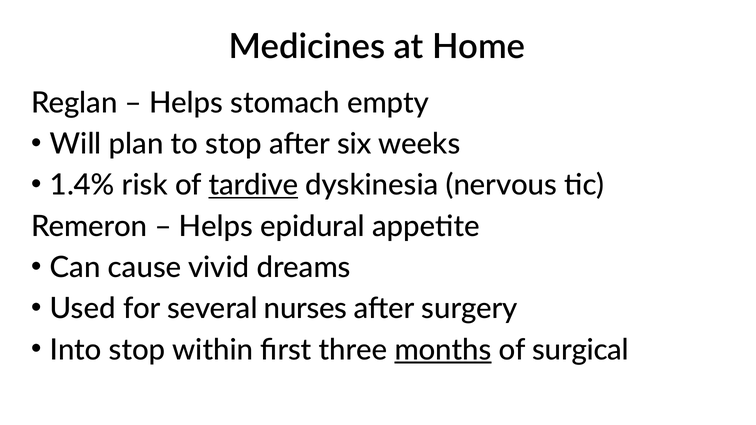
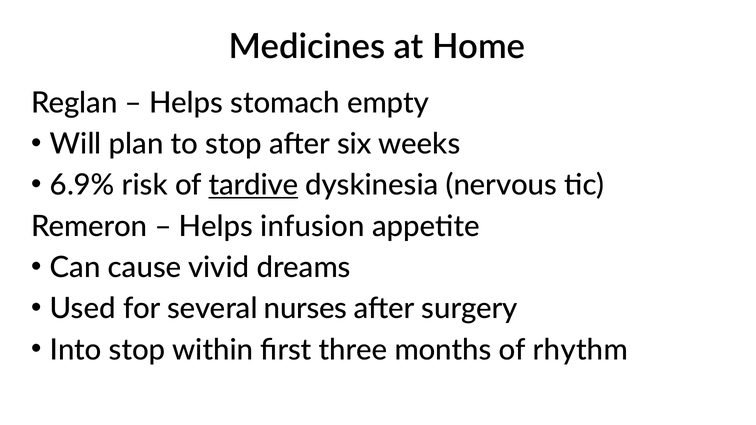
1.4%: 1.4% -> 6.9%
epidural: epidural -> infusion
months underline: present -> none
surgical: surgical -> rhythm
